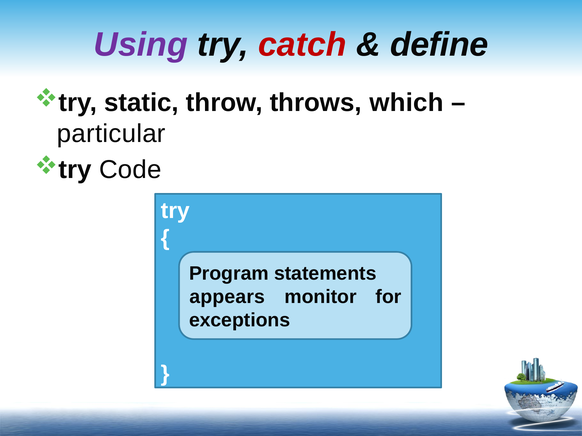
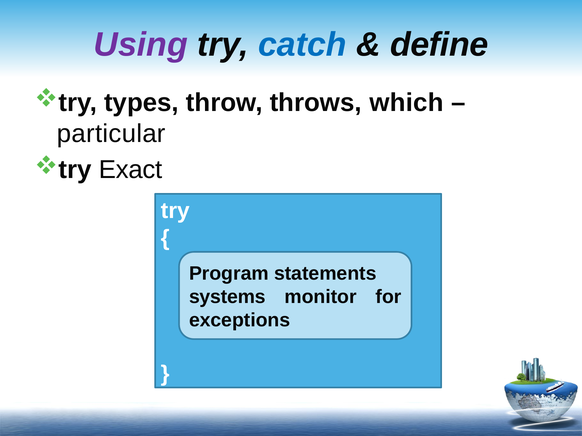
catch colour: red -> blue
static: static -> types
Code: Code -> Exact
appears: appears -> systems
